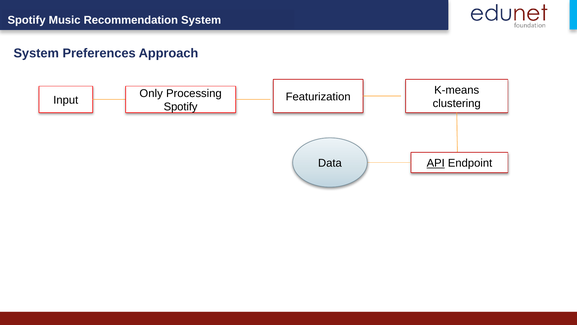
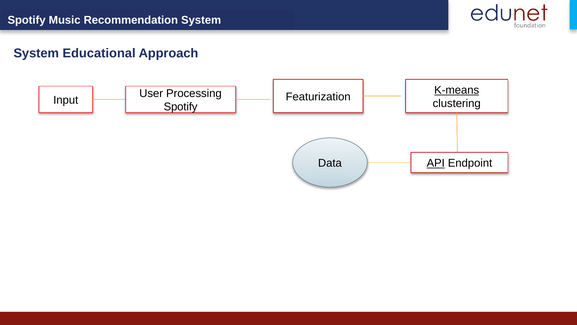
Preferences: Preferences -> Educational
K-means underline: none -> present
Only: Only -> User
